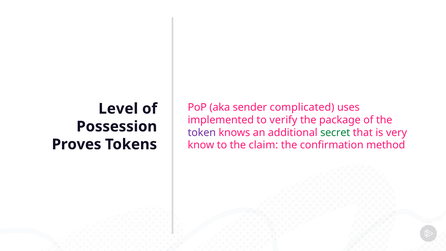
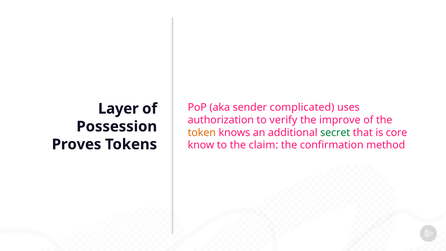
Level: Level -> Layer
implemented: implemented -> authorization
package: package -> improve
token colour: purple -> orange
very: very -> core
